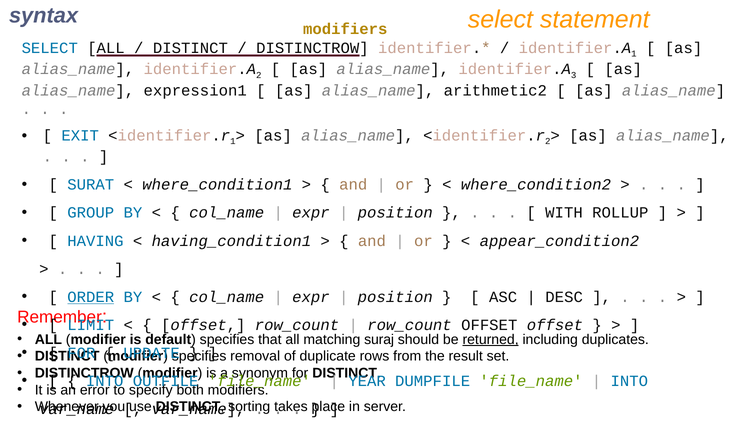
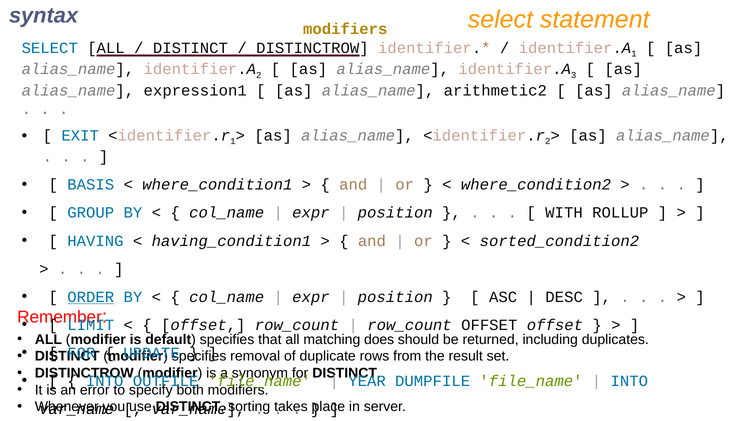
SURAT: SURAT -> BASIS
appear_condition2: appear_condition2 -> sorted_condition2
suraj: suraj -> does
returned underline: present -> none
